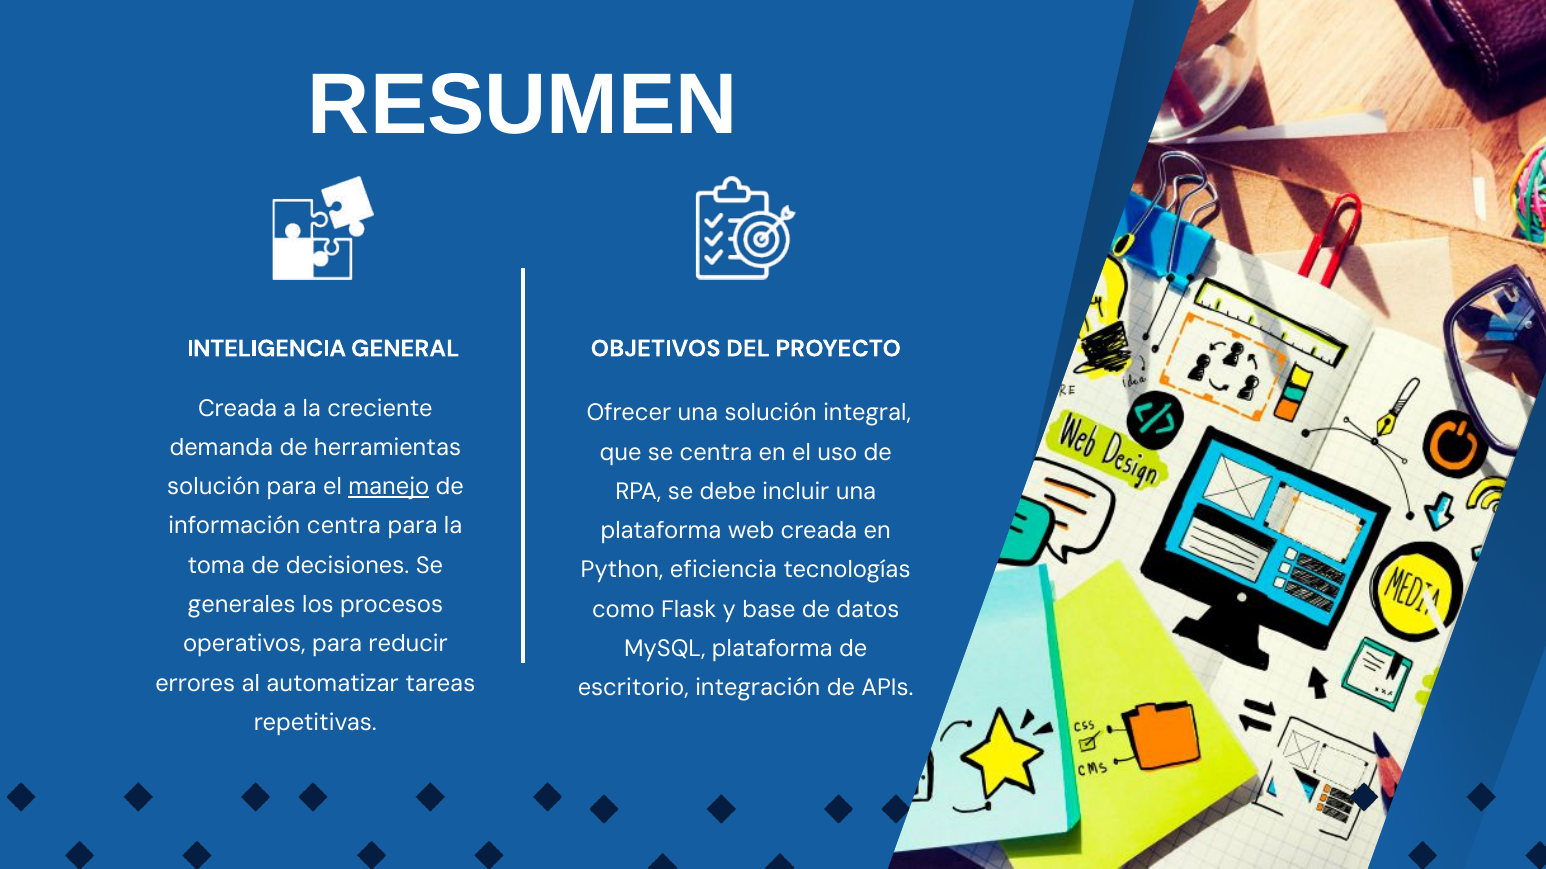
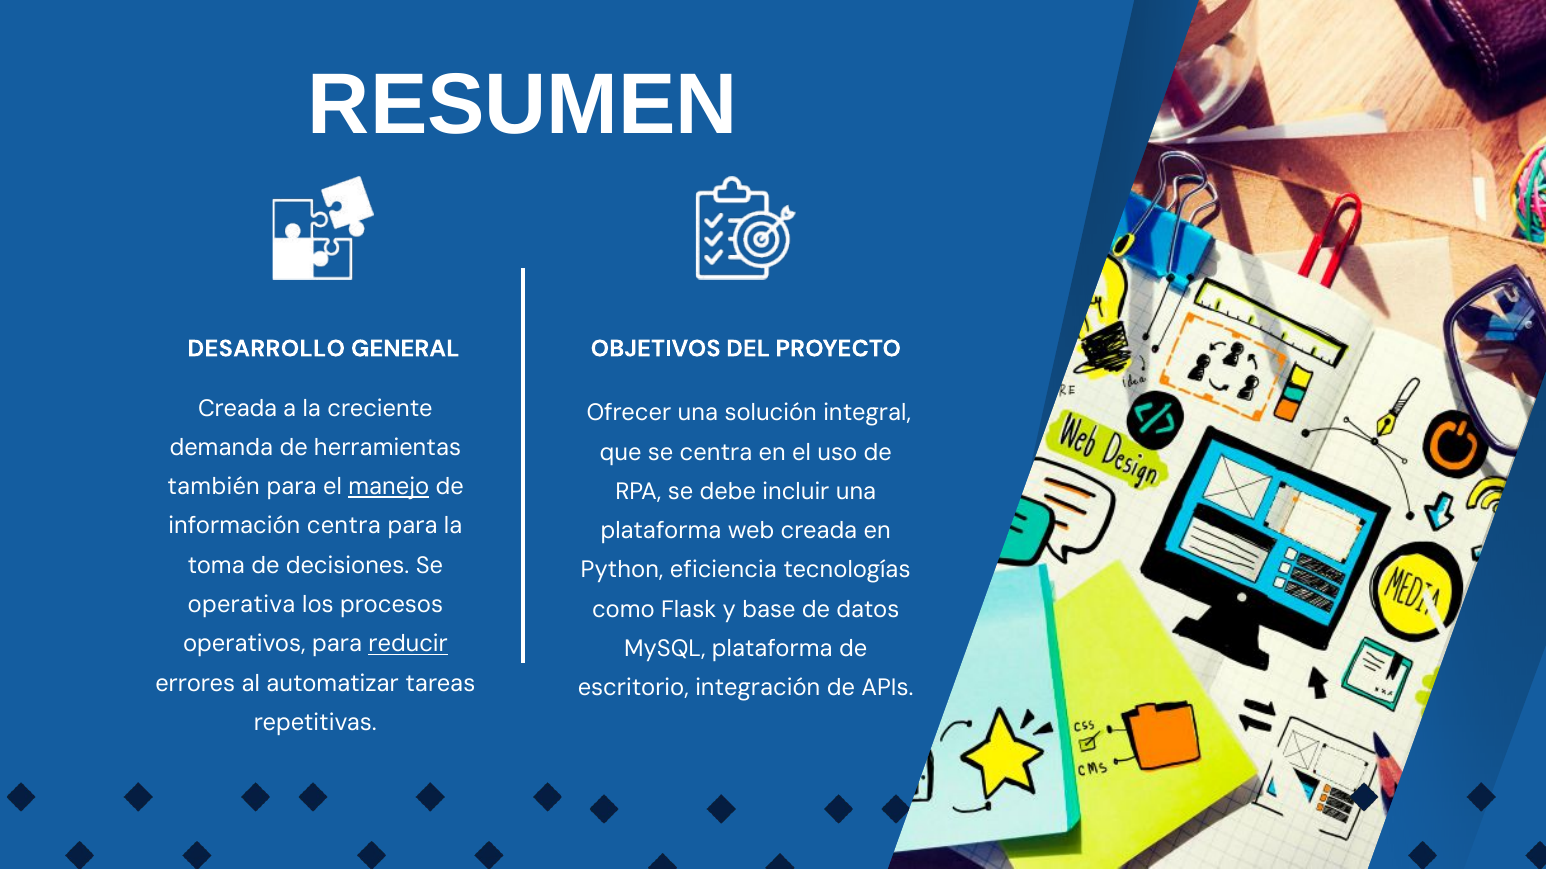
INTELIGENCIA: INTELIGENCIA -> DESARROLLO
solución at (214, 487): solución -> también
generales: generales -> operativa
reducir underline: none -> present
